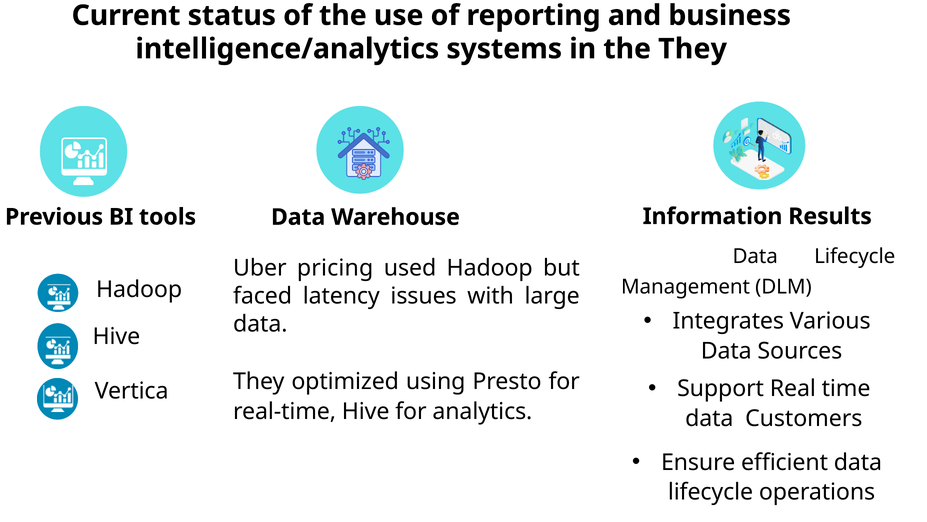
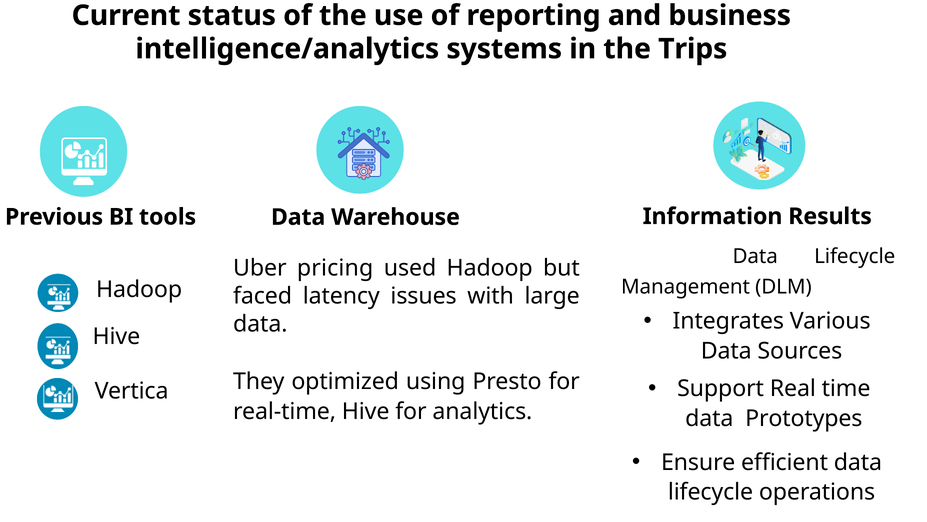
the They: They -> Trips
Customers: Customers -> Prototypes
